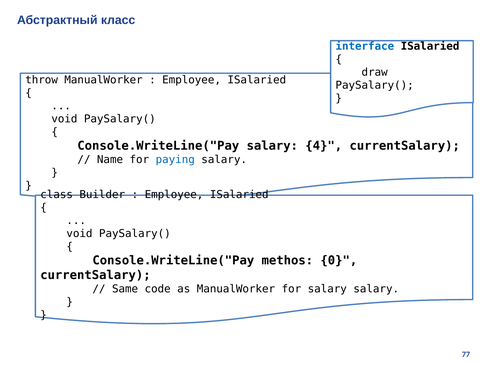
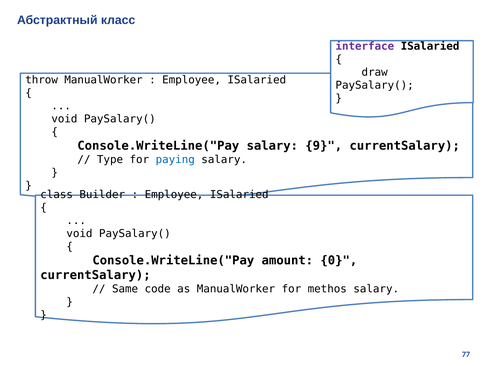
interface colour: blue -> purple
4: 4 -> 9
Name: Name -> Type
methos: methos -> amount
for salary: salary -> methos
